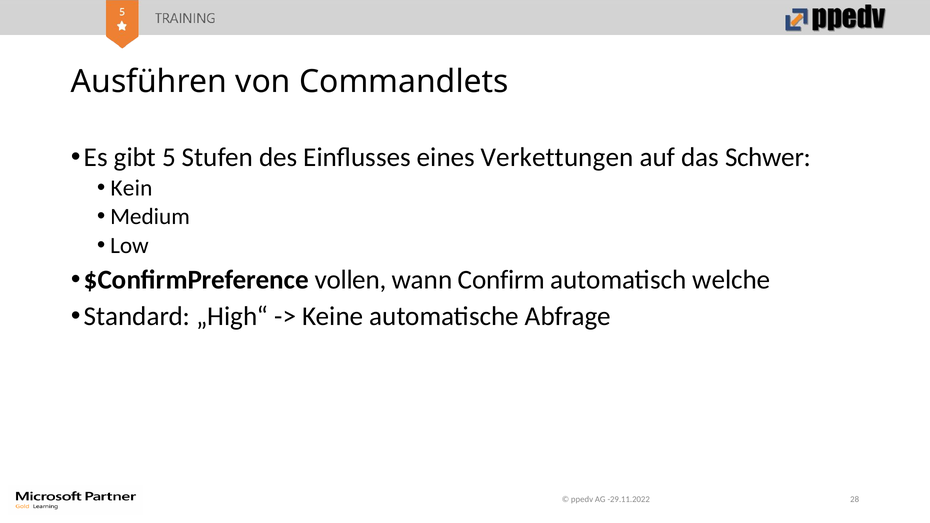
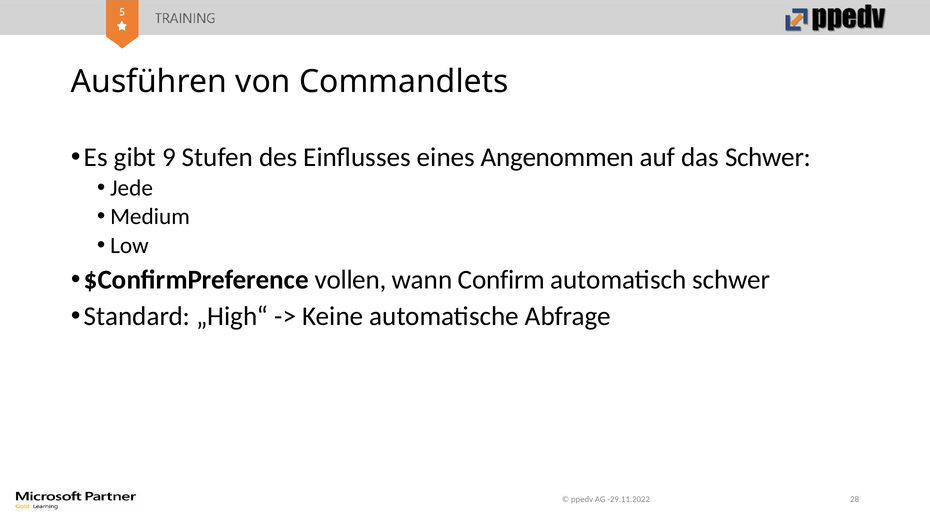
5: 5 -> 9
Verkettungen: Verkettungen -> Angenommen
Kein: Kein -> Jede
automatisch welche: welche -> schwer
